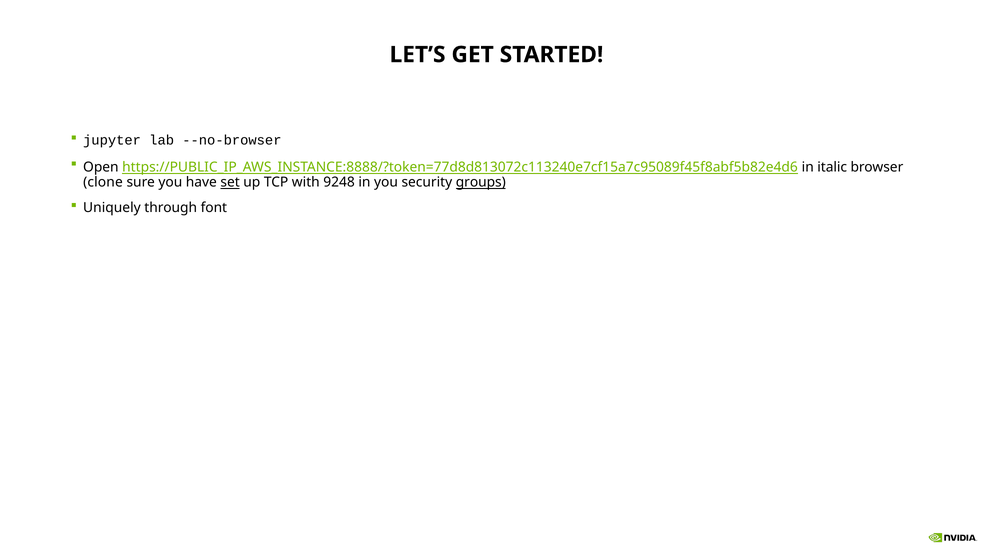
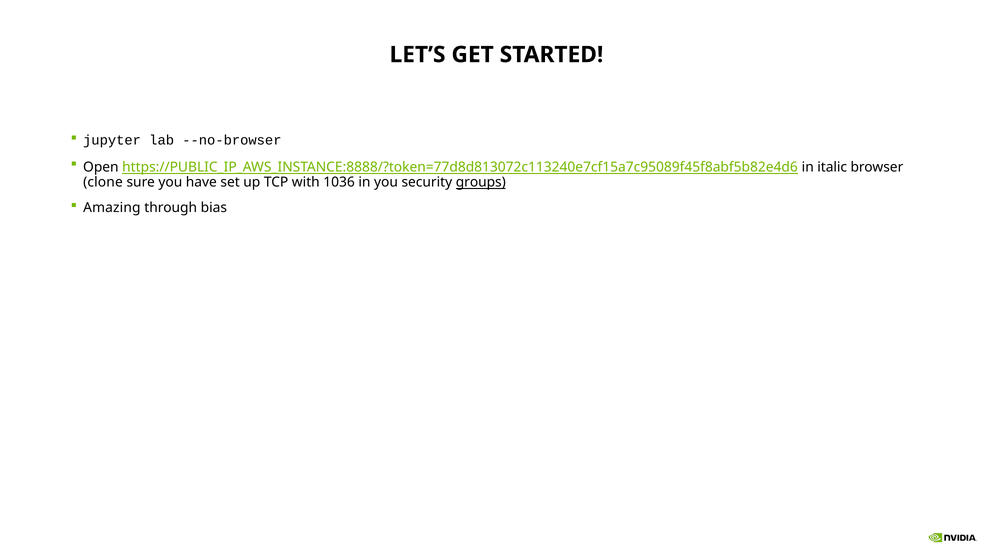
set underline: present -> none
9248: 9248 -> 1036
Uniquely: Uniquely -> Amazing
font: font -> bias
